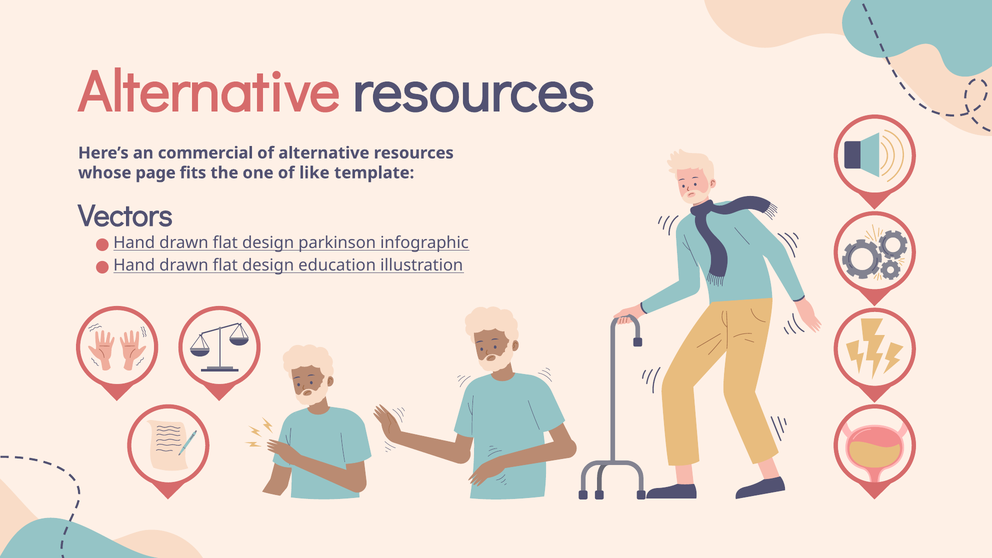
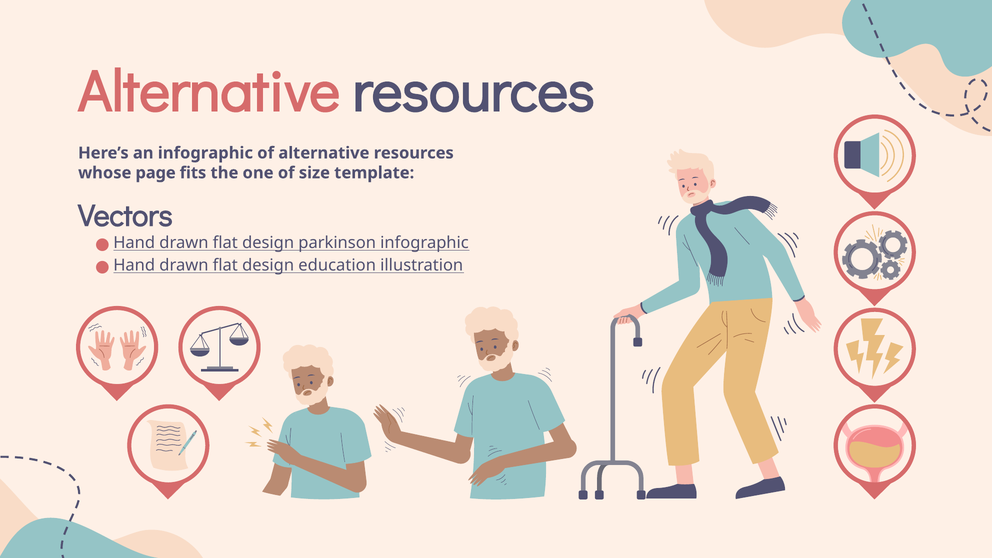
an commercial: commercial -> infographic
like: like -> size
